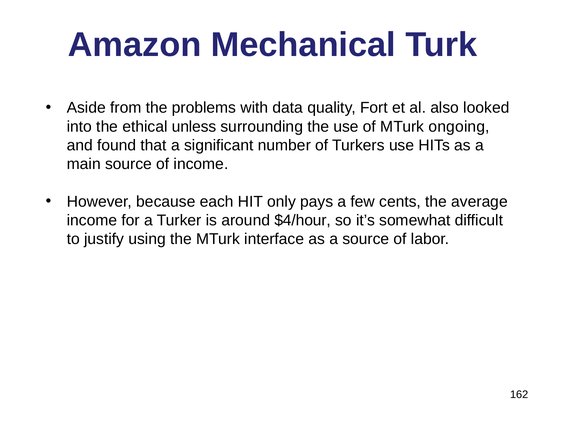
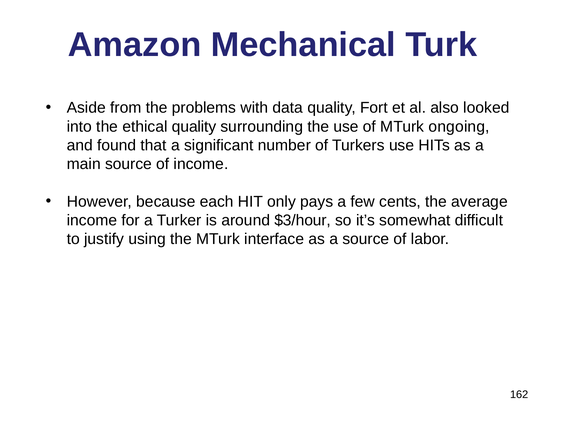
ethical unless: unless -> quality
$4/hour: $4/hour -> $3/hour
